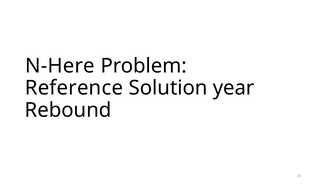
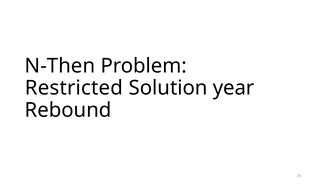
N-Here: N-Here -> N-Then
Reference: Reference -> Restricted
